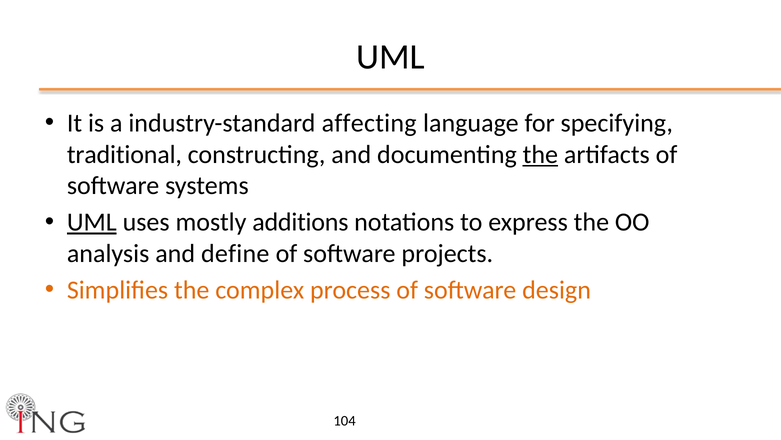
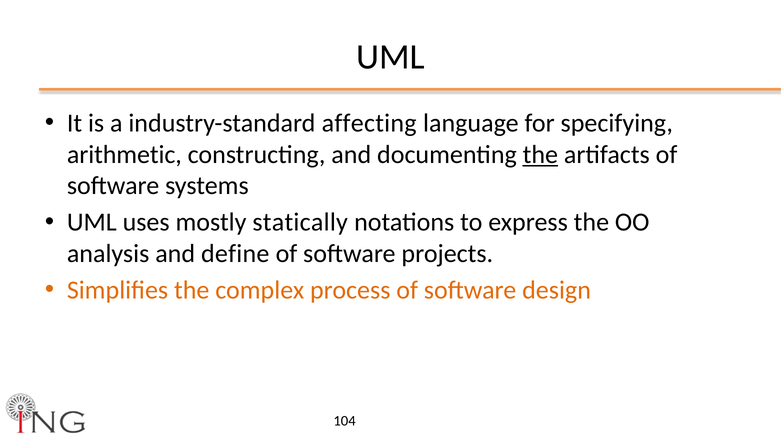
traditional: traditional -> arithmetic
UML at (92, 222) underline: present -> none
additions: additions -> statically
